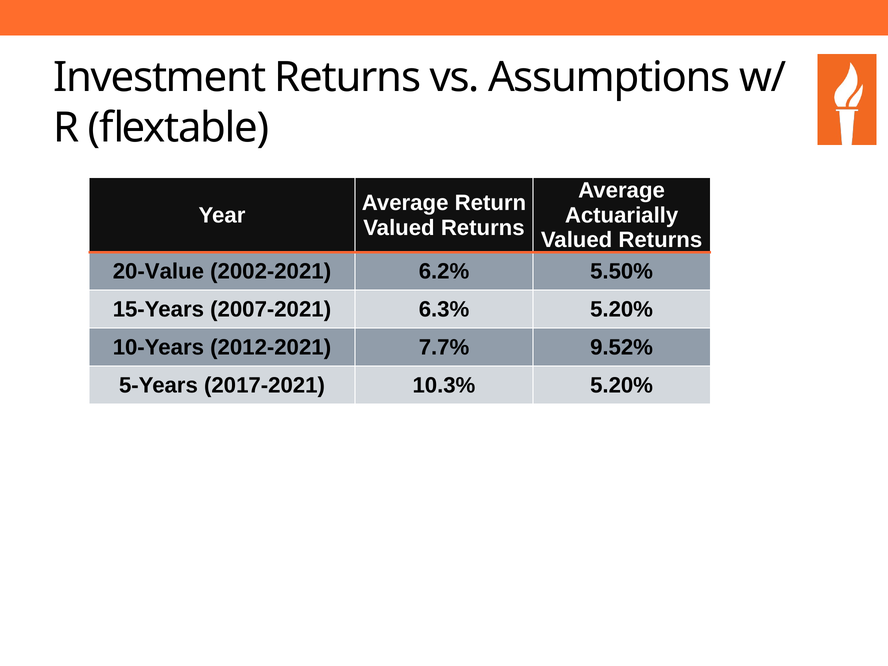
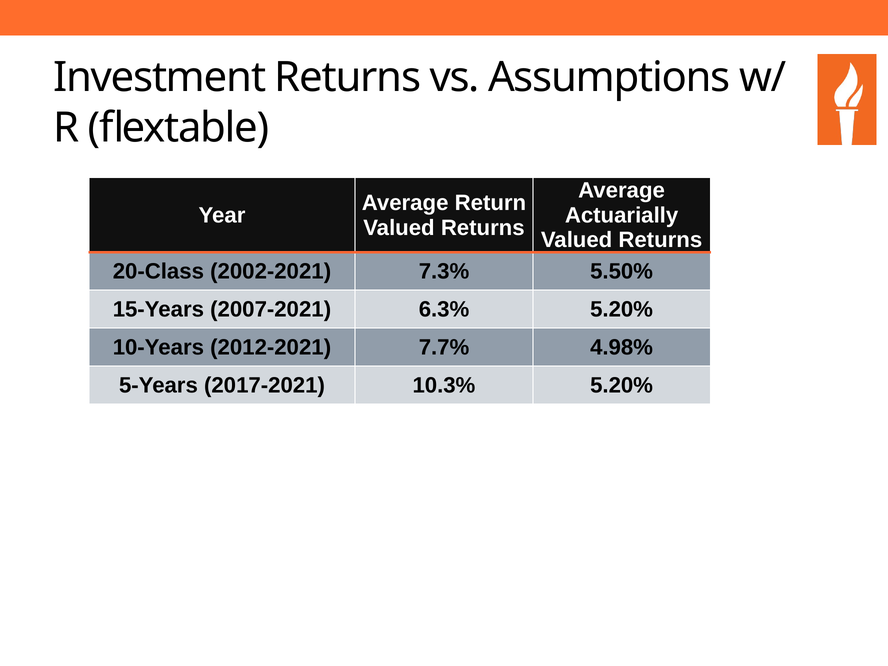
20-Value: 20-Value -> 20-Class
6.2%: 6.2% -> 7.3%
9.52%: 9.52% -> 4.98%
